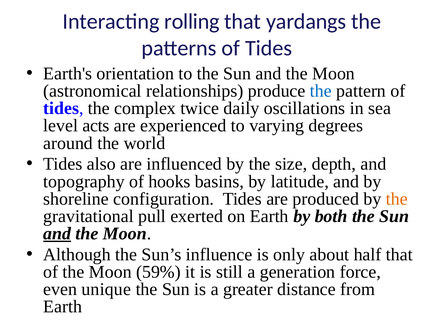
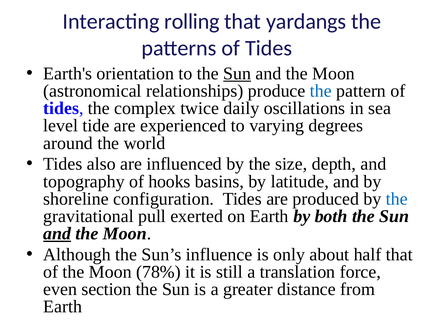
Sun at (237, 74) underline: none -> present
acts: acts -> tide
the at (397, 199) colour: orange -> blue
59%: 59% -> 78%
generation: generation -> translation
unique: unique -> section
